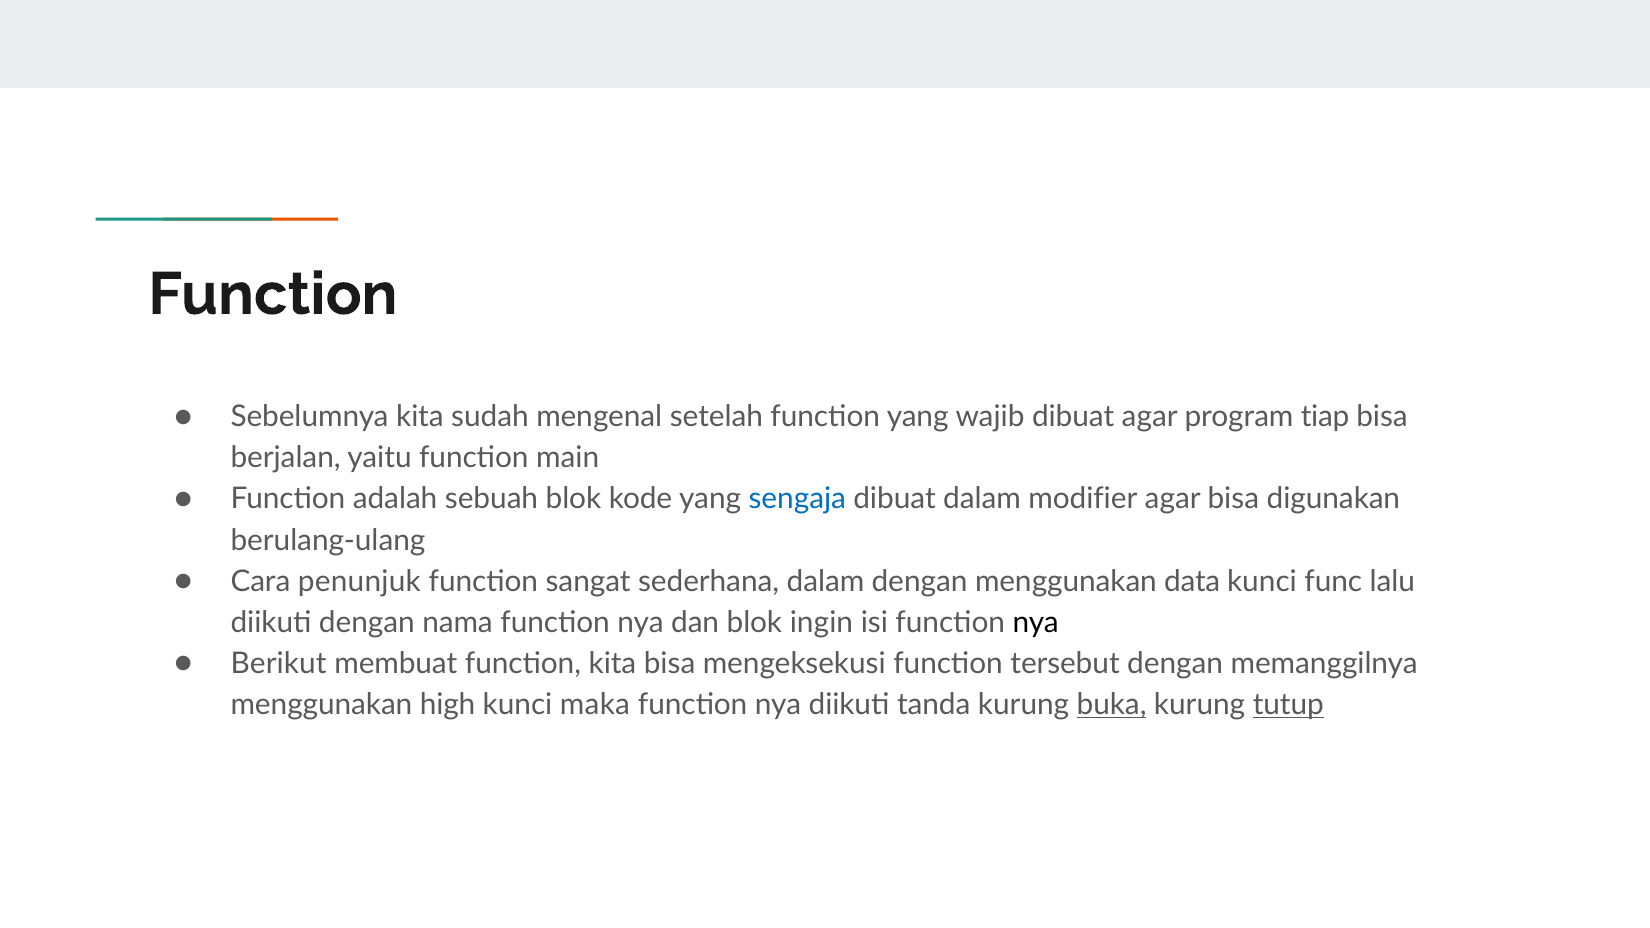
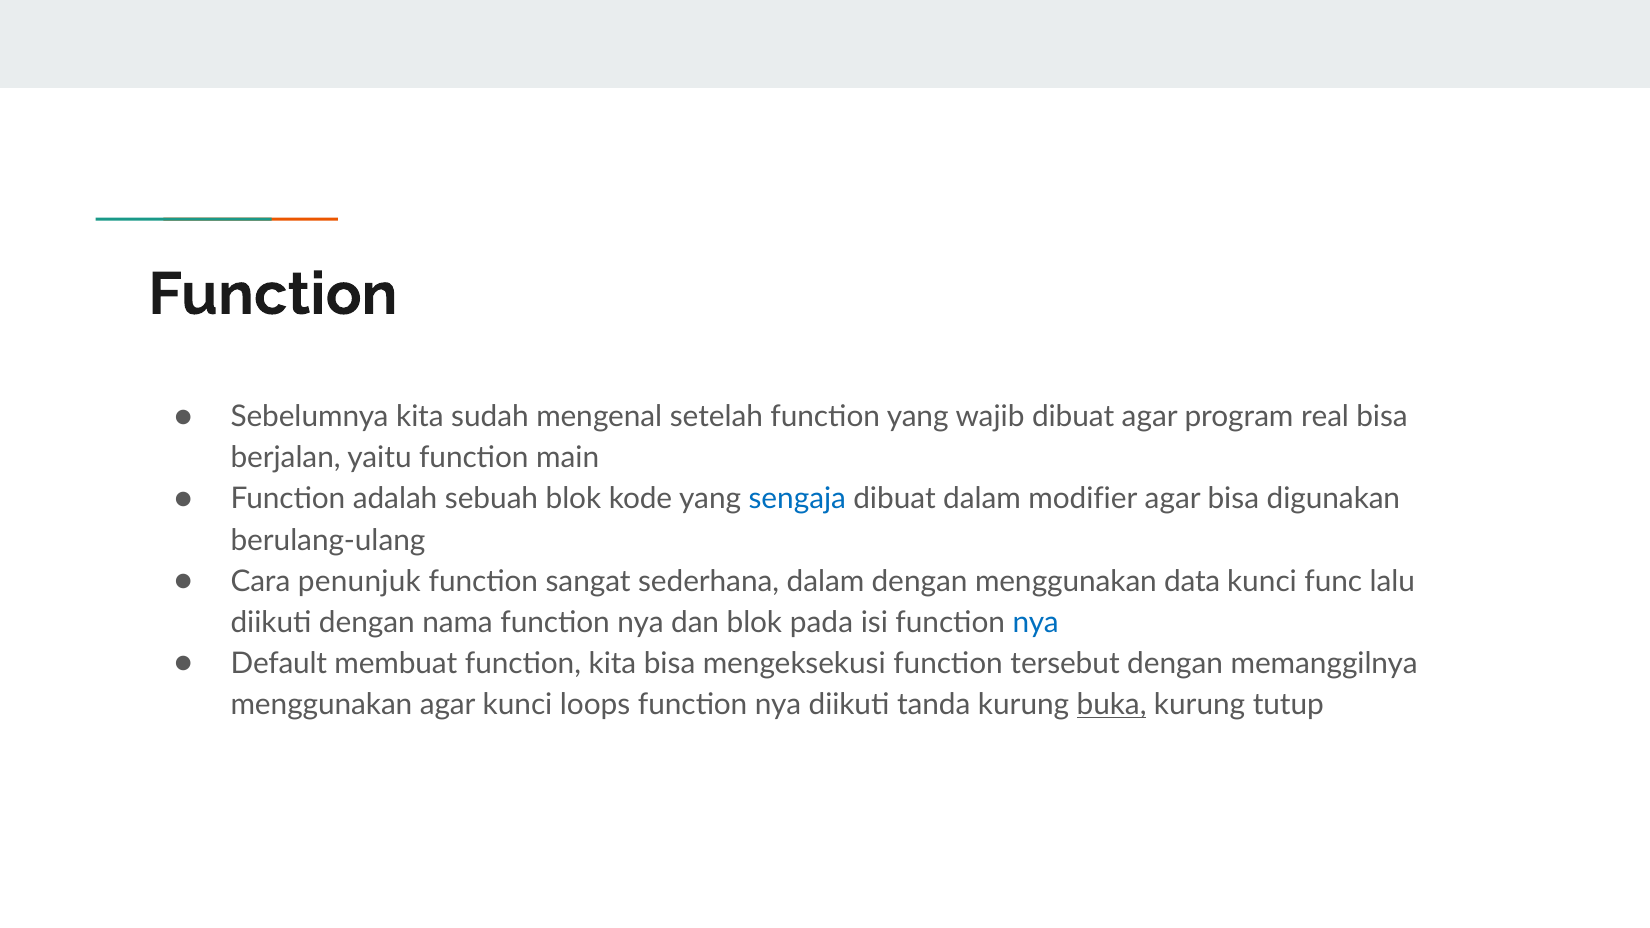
tiap: tiap -> real
ingin: ingin -> pada
nya at (1036, 623) colour: black -> blue
Berikut: Berikut -> Default
menggunakan high: high -> agar
maka: maka -> loops
tutup underline: present -> none
